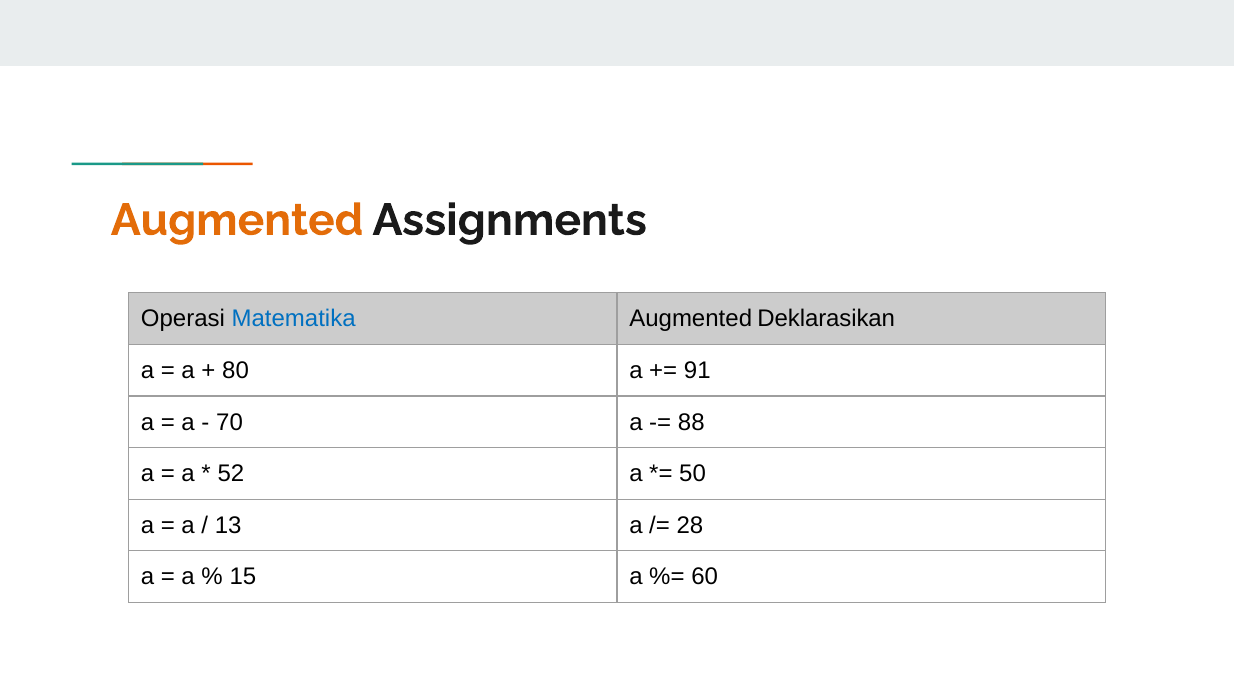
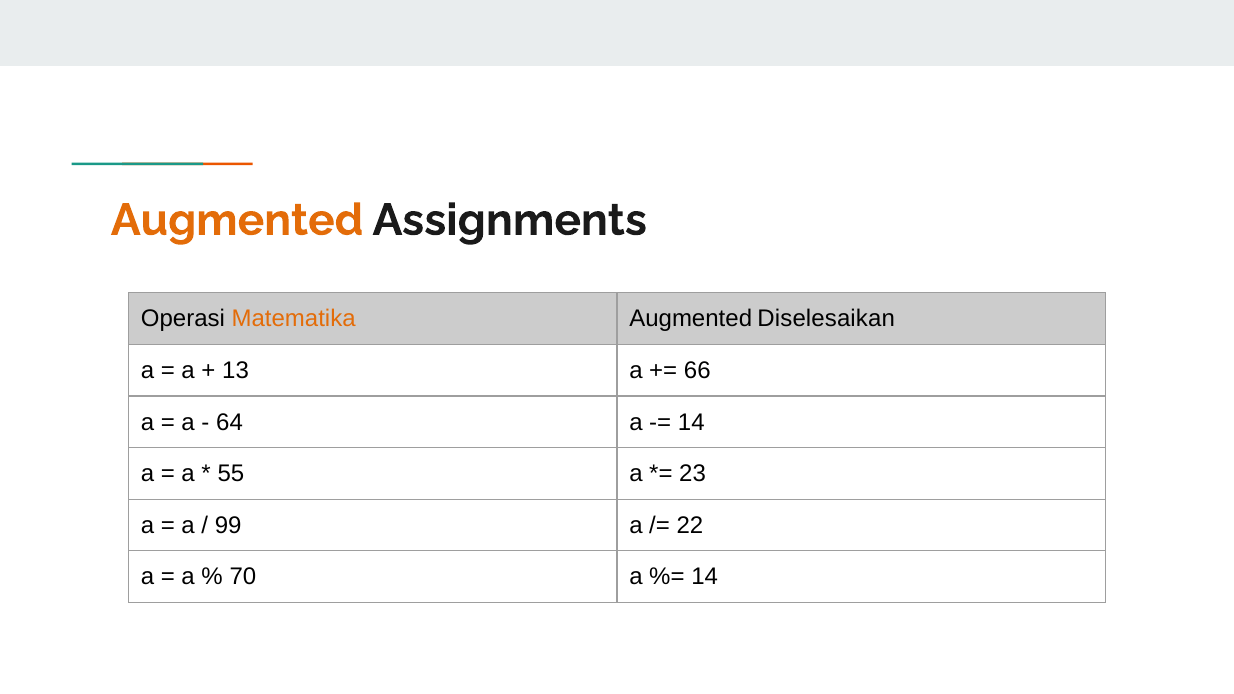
Matematika colour: blue -> orange
Deklarasikan: Deklarasikan -> Diselesaikan
80: 80 -> 13
91: 91 -> 66
70: 70 -> 64
88 at (691, 422): 88 -> 14
52: 52 -> 55
50: 50 -> 23
13: 13 -> 99
28: 28 -> 22
15: 15 -> 70
60 at (705, 577): 60 -> 14
